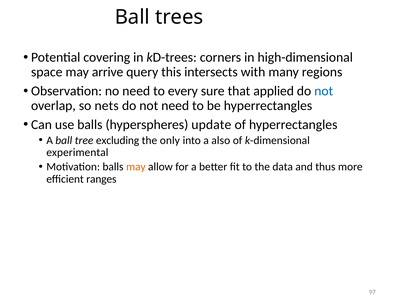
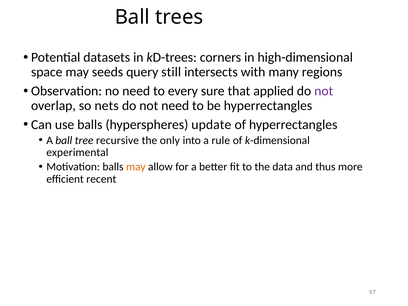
covering: covering -> datasets
arrive: arrive -> seeds
this: this -> still
not at (324, 91) colour: blue -> purple
excluding: excluding -> recursive
also: also -> rule
ranges: ranges -> recent
